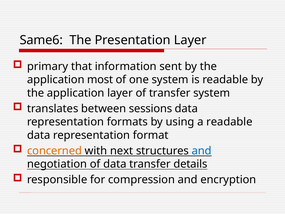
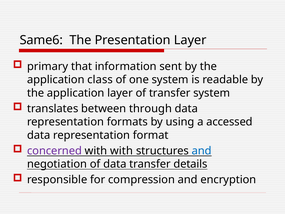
most: most -> class
sessions: sessions -> through
a readable: readable -> accessed
concerned colour: orange -> purple
with next: next -> with
